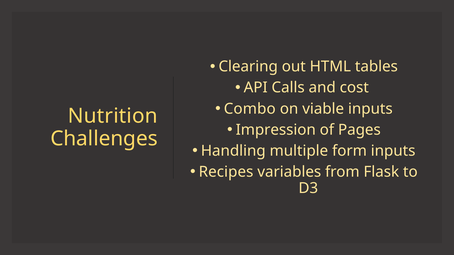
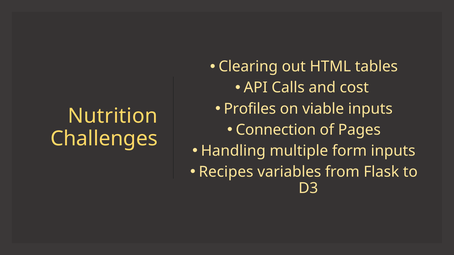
Combo: Combo -> Profiles
Impression: Impression -> Connection
